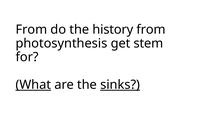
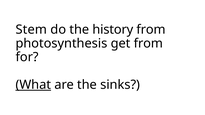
From at (31, 30): From -> Stem
get stem: stem -> from
sinks underline: present -> none
